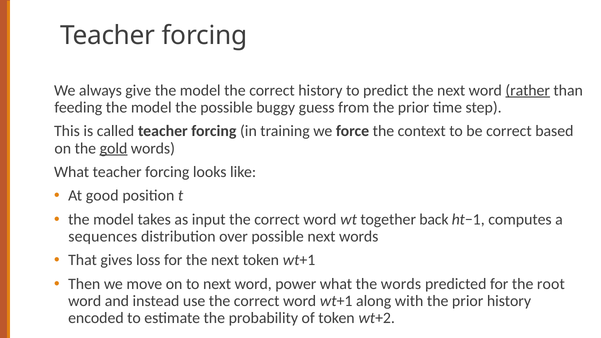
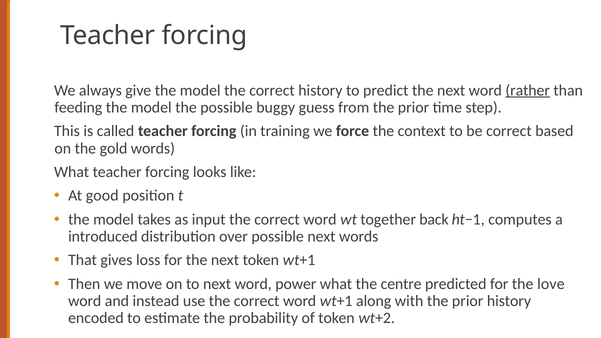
gold underline: present -> none
sequences: sequences -> introduced
the words: words -> centre
root: root -> love
